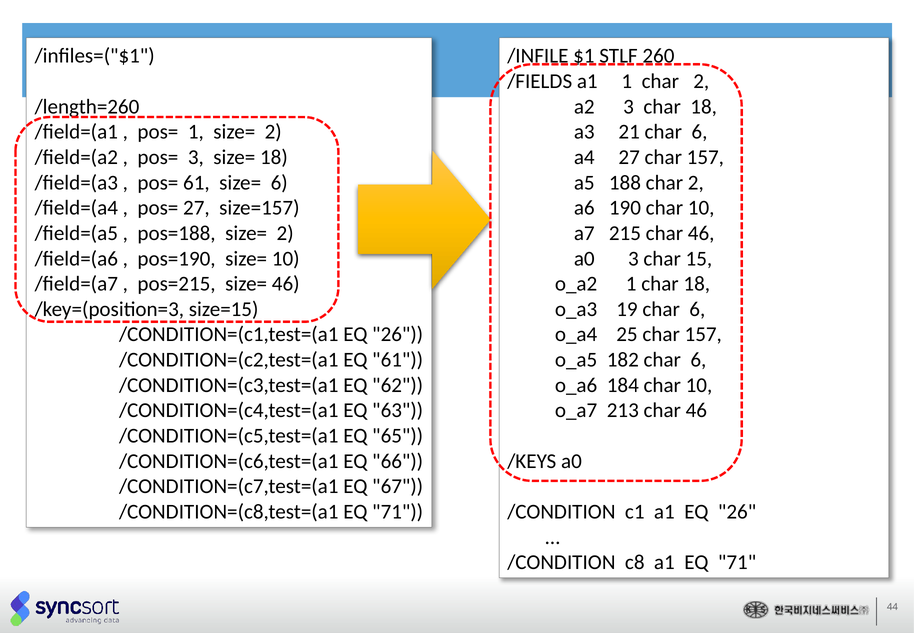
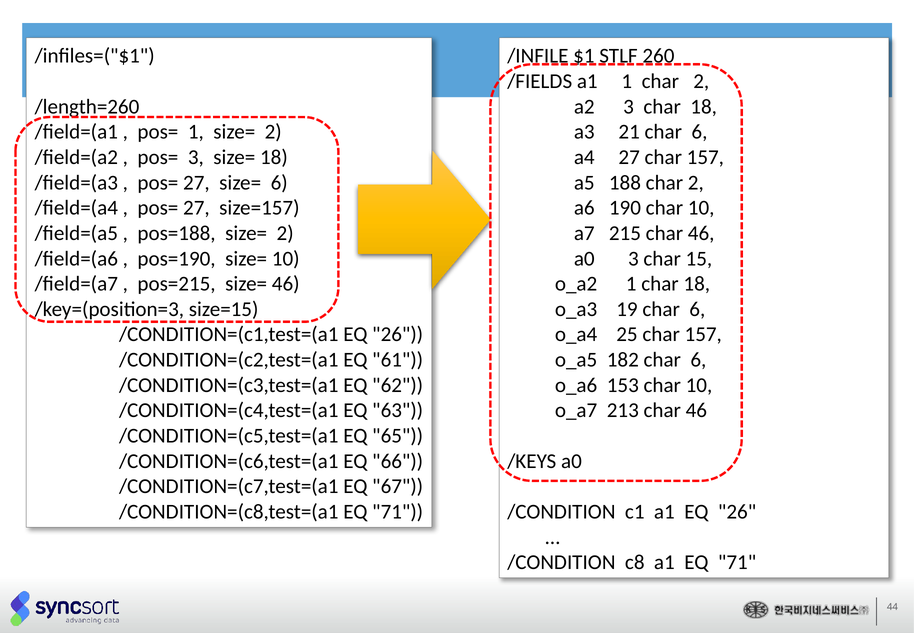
61 at (196, 183): 61 -> 27
184: 184 -> 153
